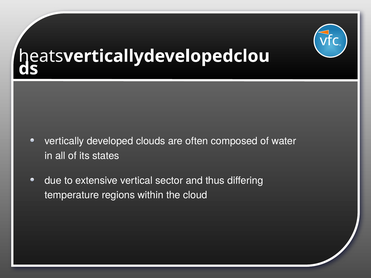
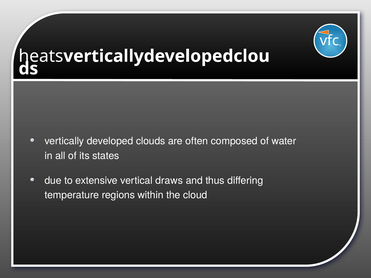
sector: sector -> draws
